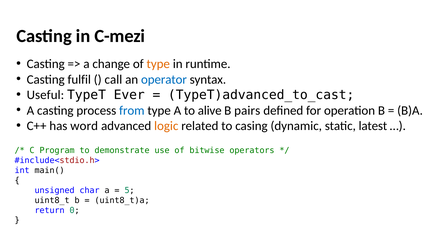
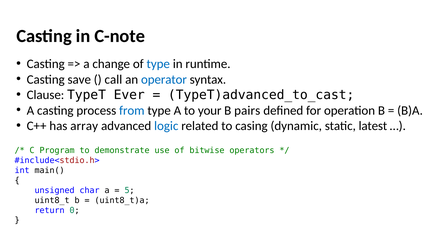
C-mezi: C-mezi -> C-note
type at (158, 64) colour: orange -> blue
fulfil: fulfil -> save
Useful: Useful -> Clause
alive: alive -> your
word: word -> array
logic colour: orange -> blue
